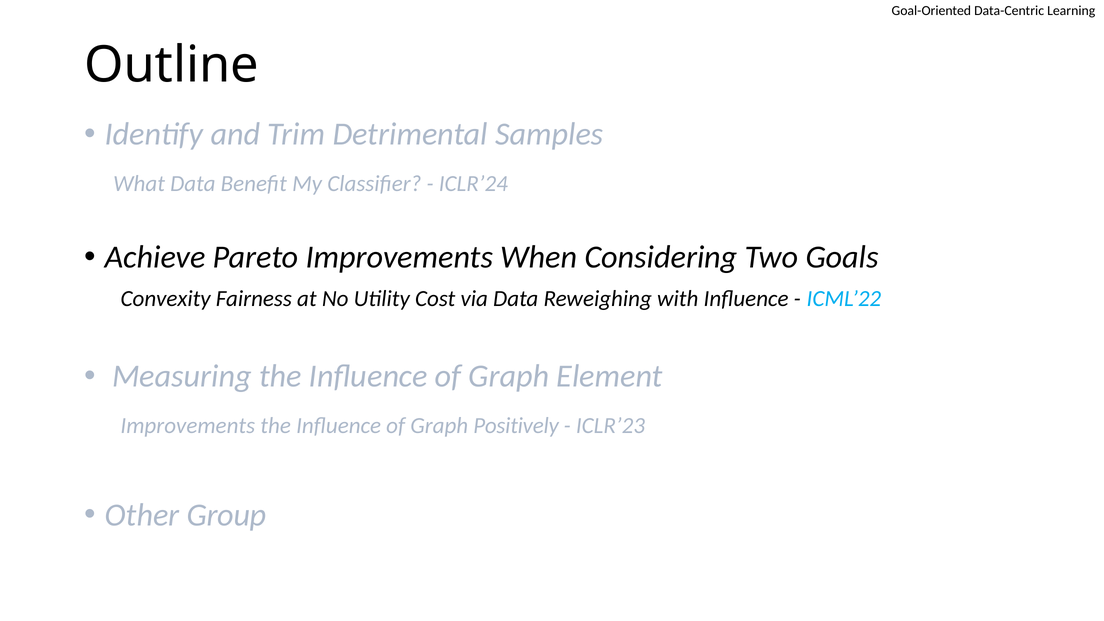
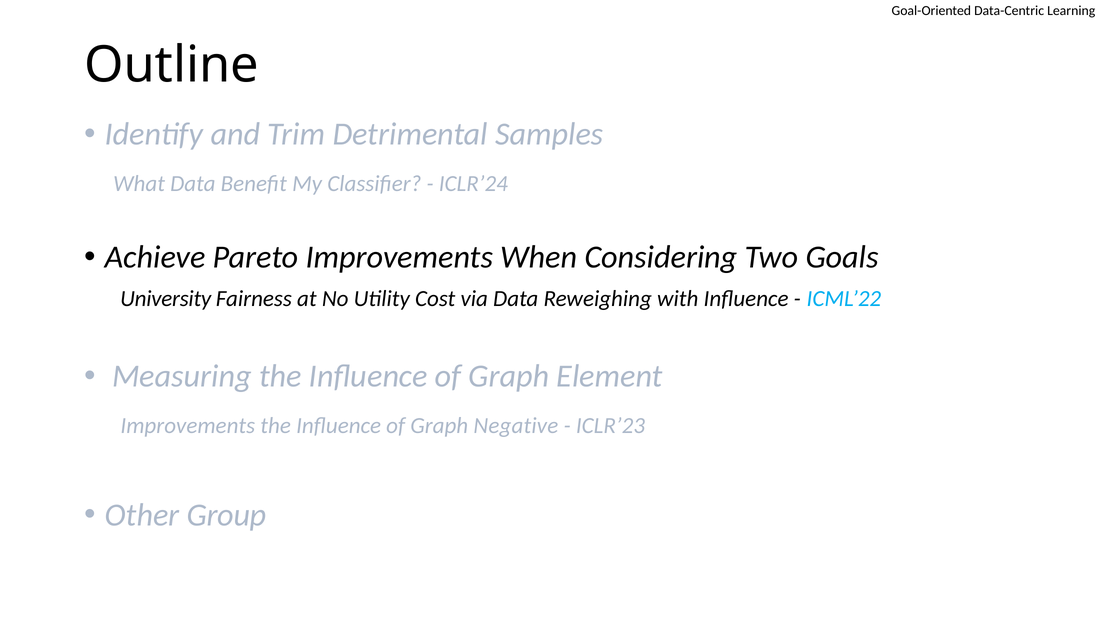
Convexity: Convexity -> University
Positively: Positively -> Negative
